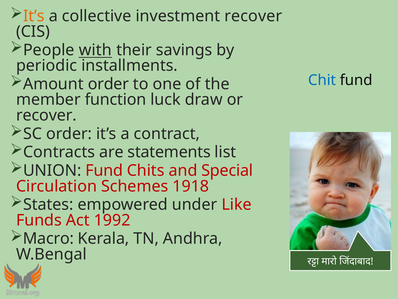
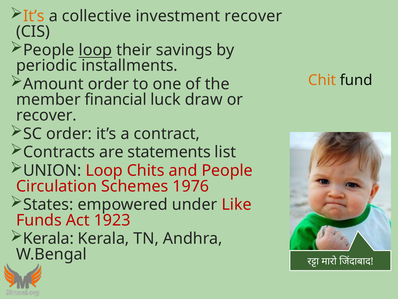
People with: with -> loop
Chit colour: blue -> orange
function: function -> financial
UNION Fund: Fund -> Loop
and Special: Special -> People
1918: 1918 -> 1976
1992: 1992 -> 1923
Macro at (48, 238): Macro -> Kerala
